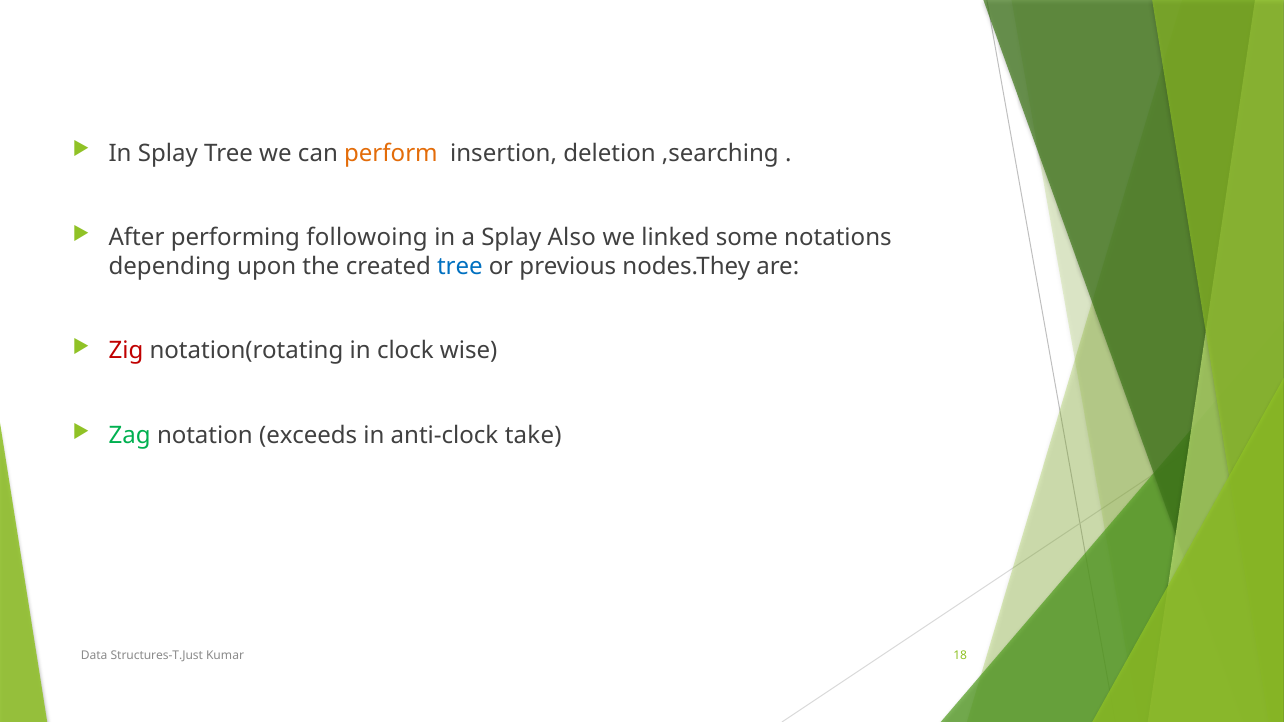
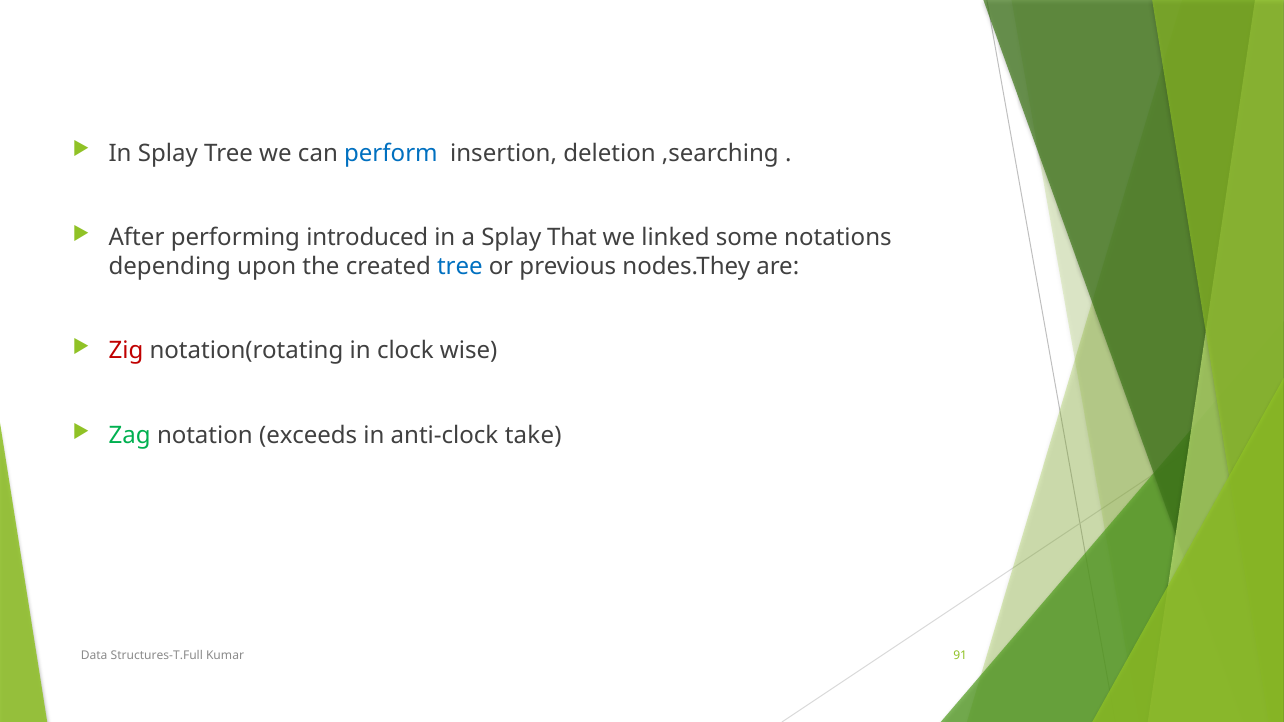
perform colour: orange -> blue
followoing: followoing -> introduced
Also: Also -> That
Structures-T.Just: Structures-T.Just -> Structures-T.Full
18: 18 -> 91
